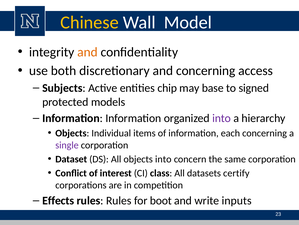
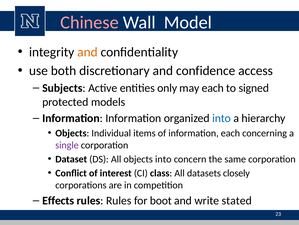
Chinese colour: yellow -> pink
and concerning: concerning -> confidence
chip: chip -> only
may base: base -> each
into at (222, 118) colour: purple -> blue
certify: certify -> closely
inputs: inputs -> stated
